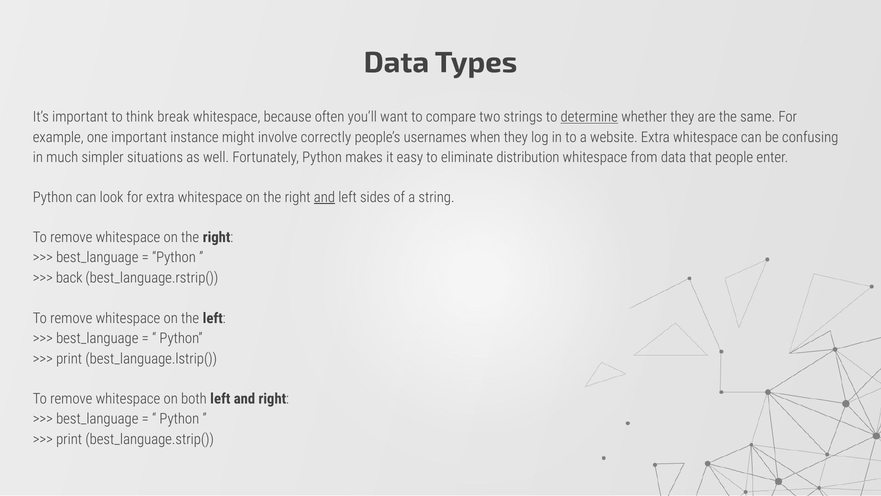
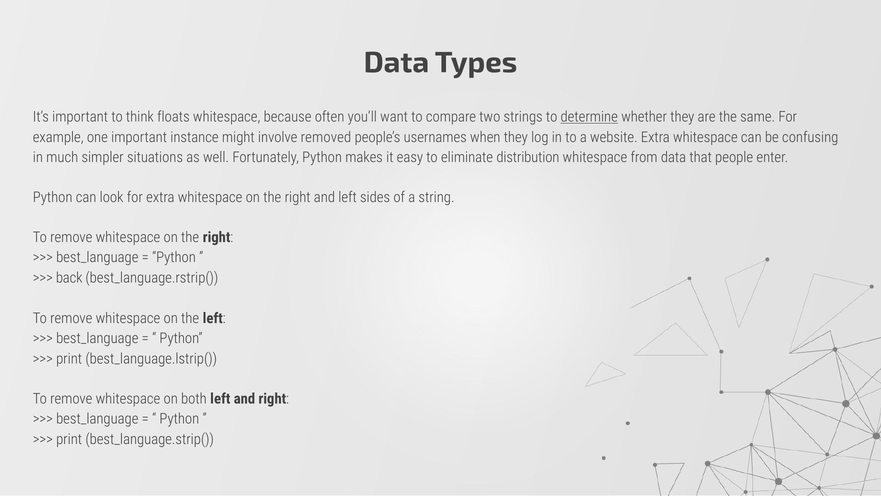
break: break -> floats
correctly: correctly -> removed
and at (324, 197) underline: present -> none
